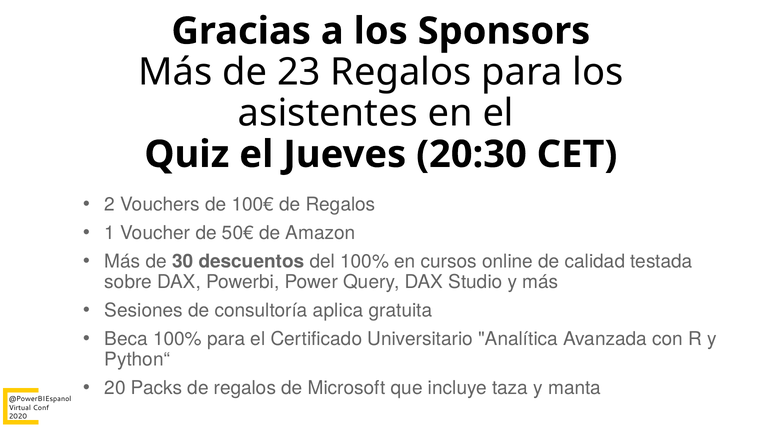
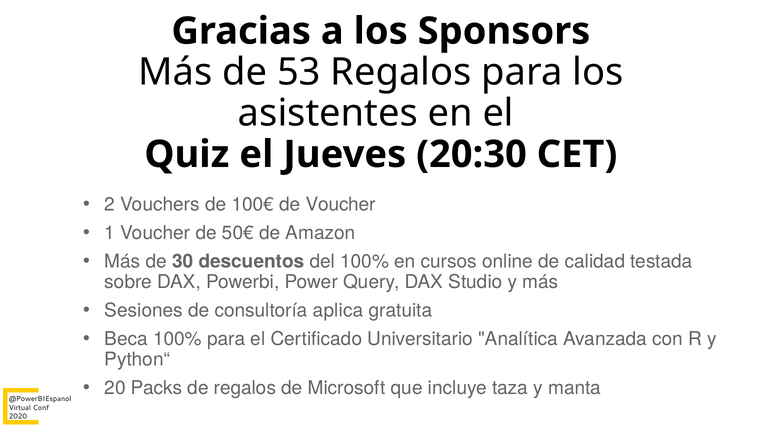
23: 23 -> 53
100€ de Regalos: Regalos -> Voucher
